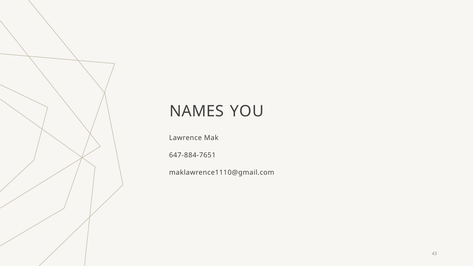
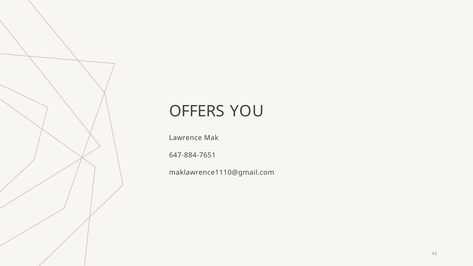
NAMES: NAMES -> OFFERS
